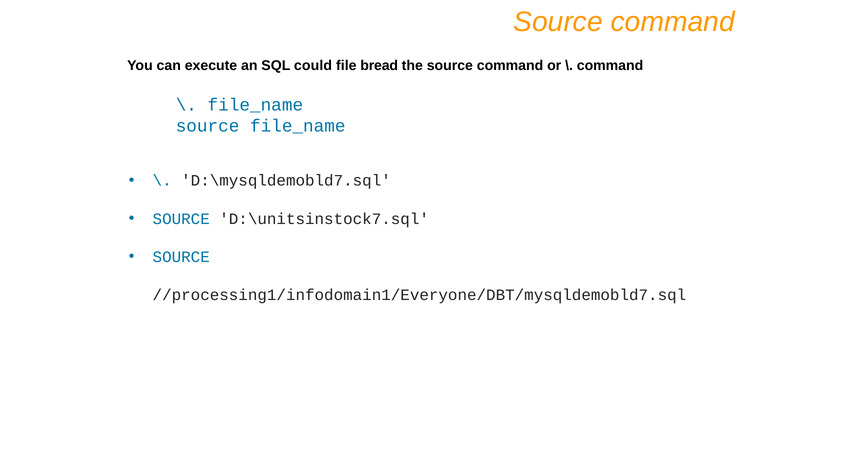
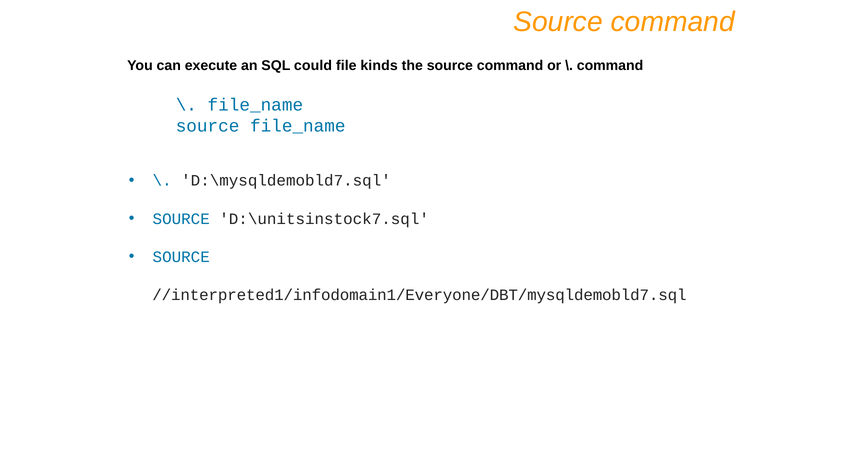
bread: bread -> kinds
//processing1/infodomain1/Everyone/DBT/mysqldemobld7.sql: //processing1/infodomain1/Everyone/DBT/mysqldemobld7.sql -> //interpreted1/infodomain1/Everyone/DBT/mysqldemobld7.sql
